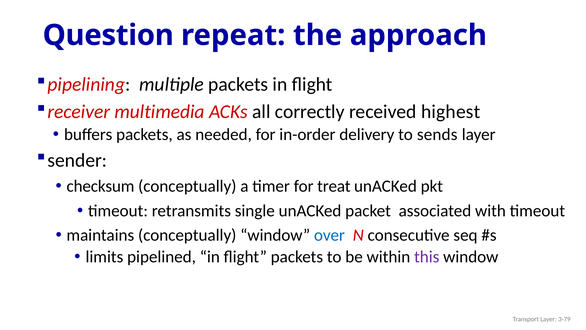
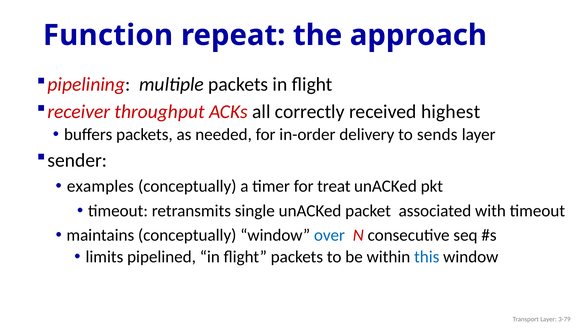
Question: Question -> Function
multimedia: multimedia -> throughput
checksum: checksum -> examples
this colour: purple -> blue
